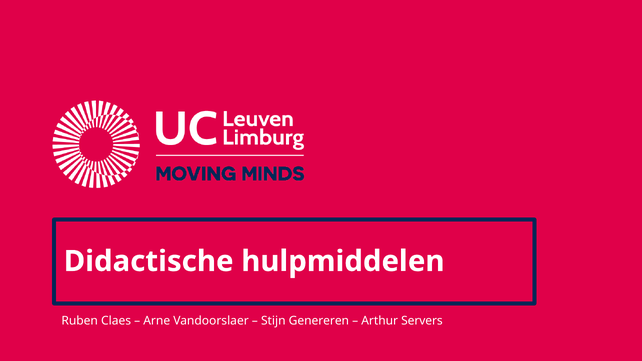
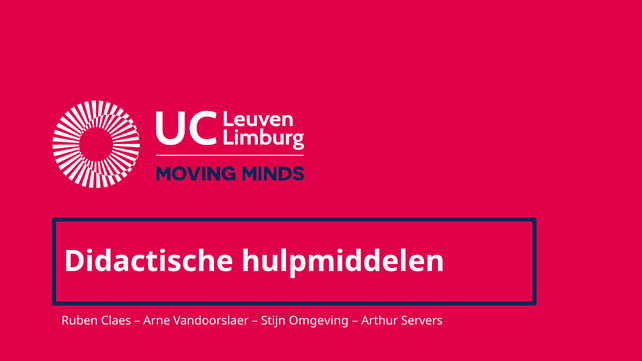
Genereren: Genereren -> Omgeving
